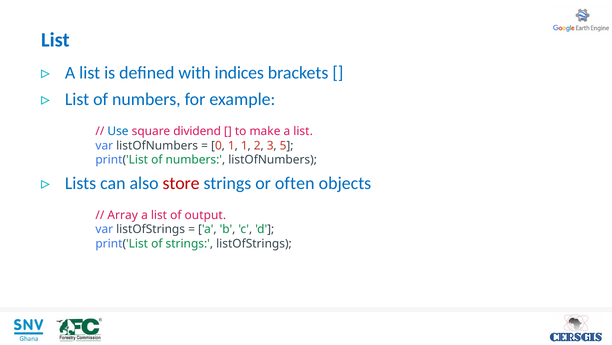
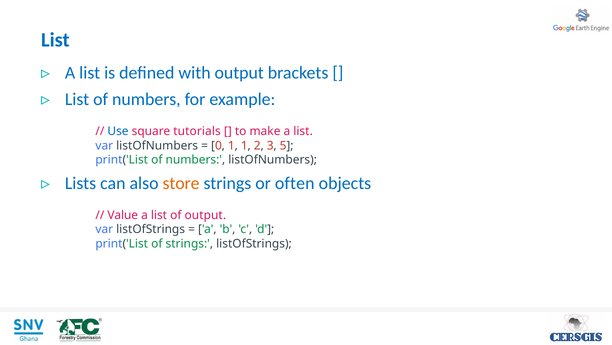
with indices: indices -> output
dividend: dividend -> tutorials
store colour: red -> orange
Array: Array -> Value
